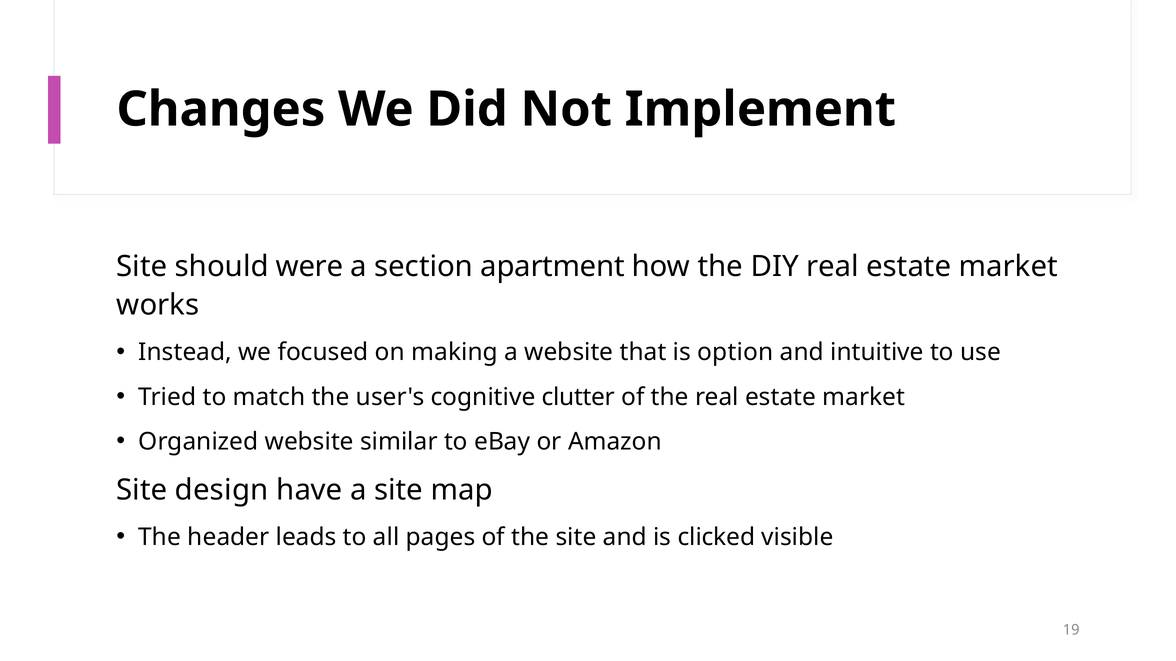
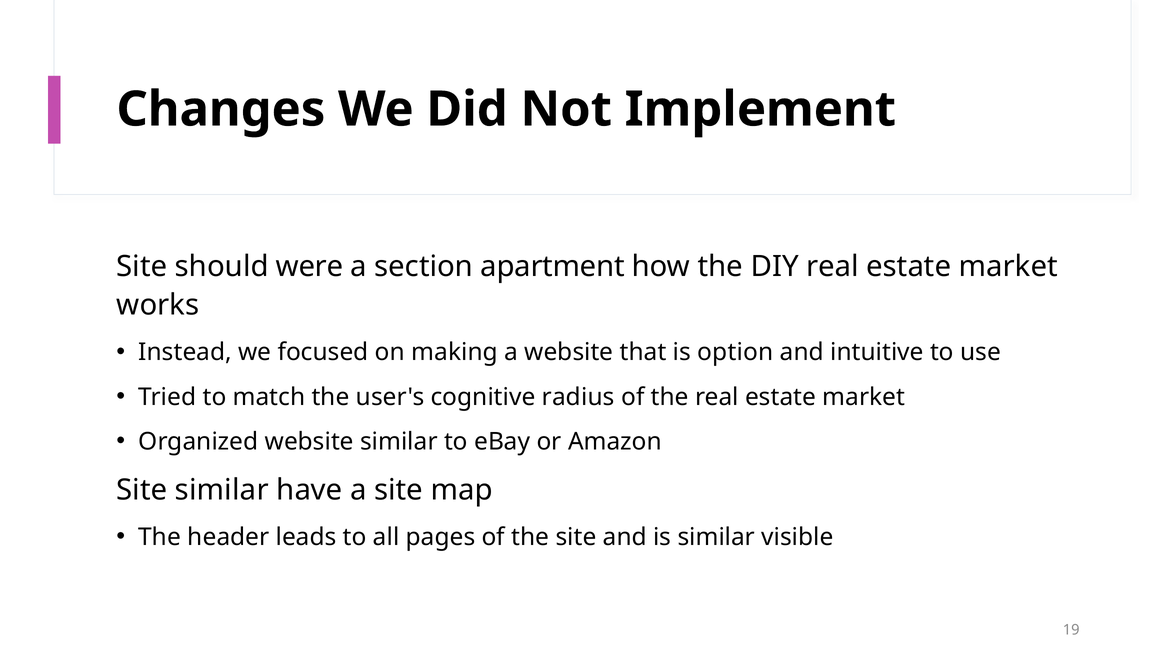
clutter: clutter -> radius
Site design: design -> similar
is clicked: clicked -> similar
